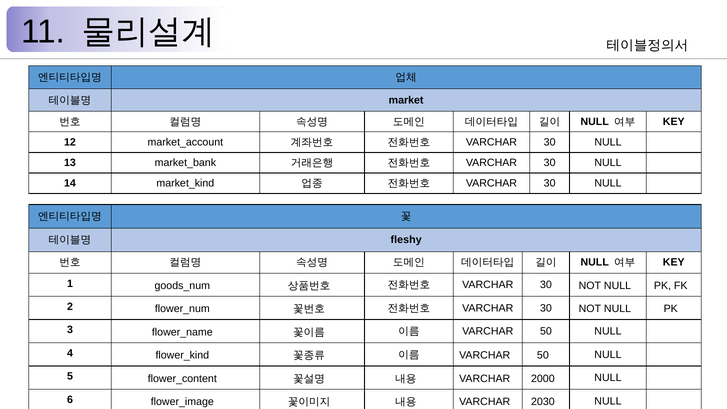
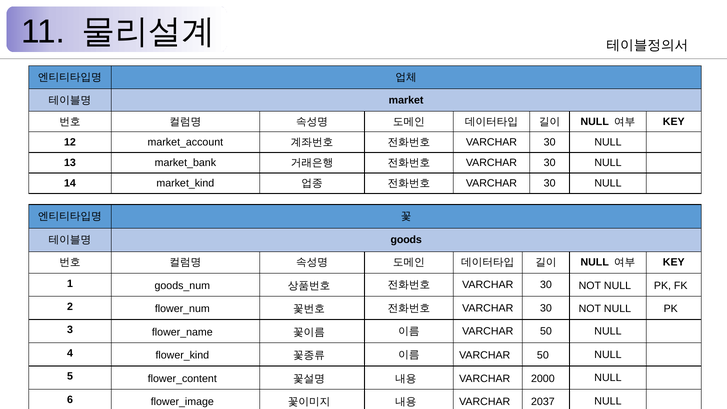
fleshy: fleshy -> goods
2030: 2030 -> 2037
